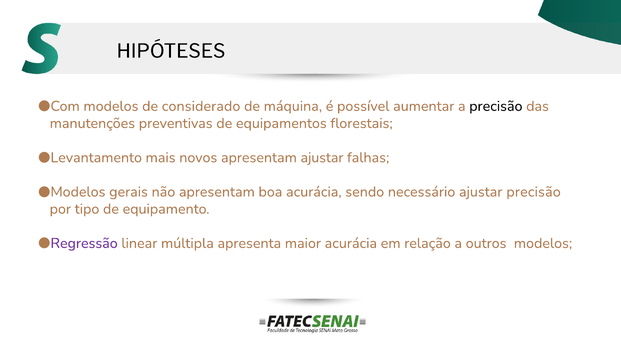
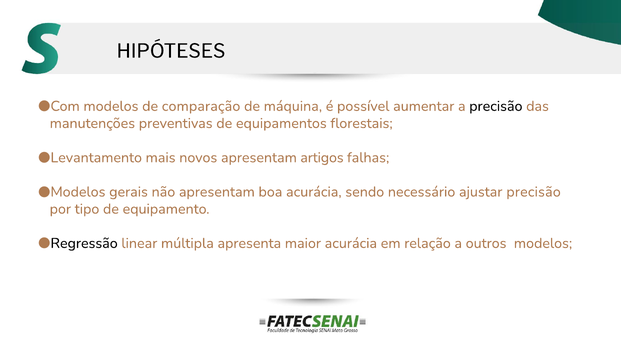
considerado: considerado -> comparação
apresentam ajustar: ajustar -> artigos
Regressão colour: purple -> black
